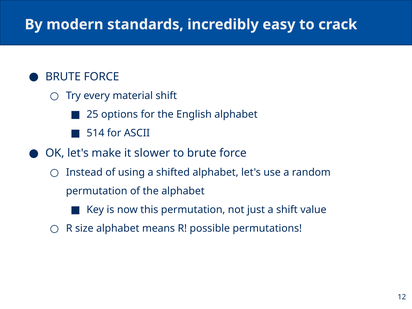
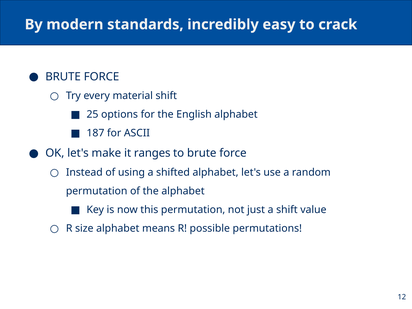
514: 514 -> 187
slower: slower -> ranges
